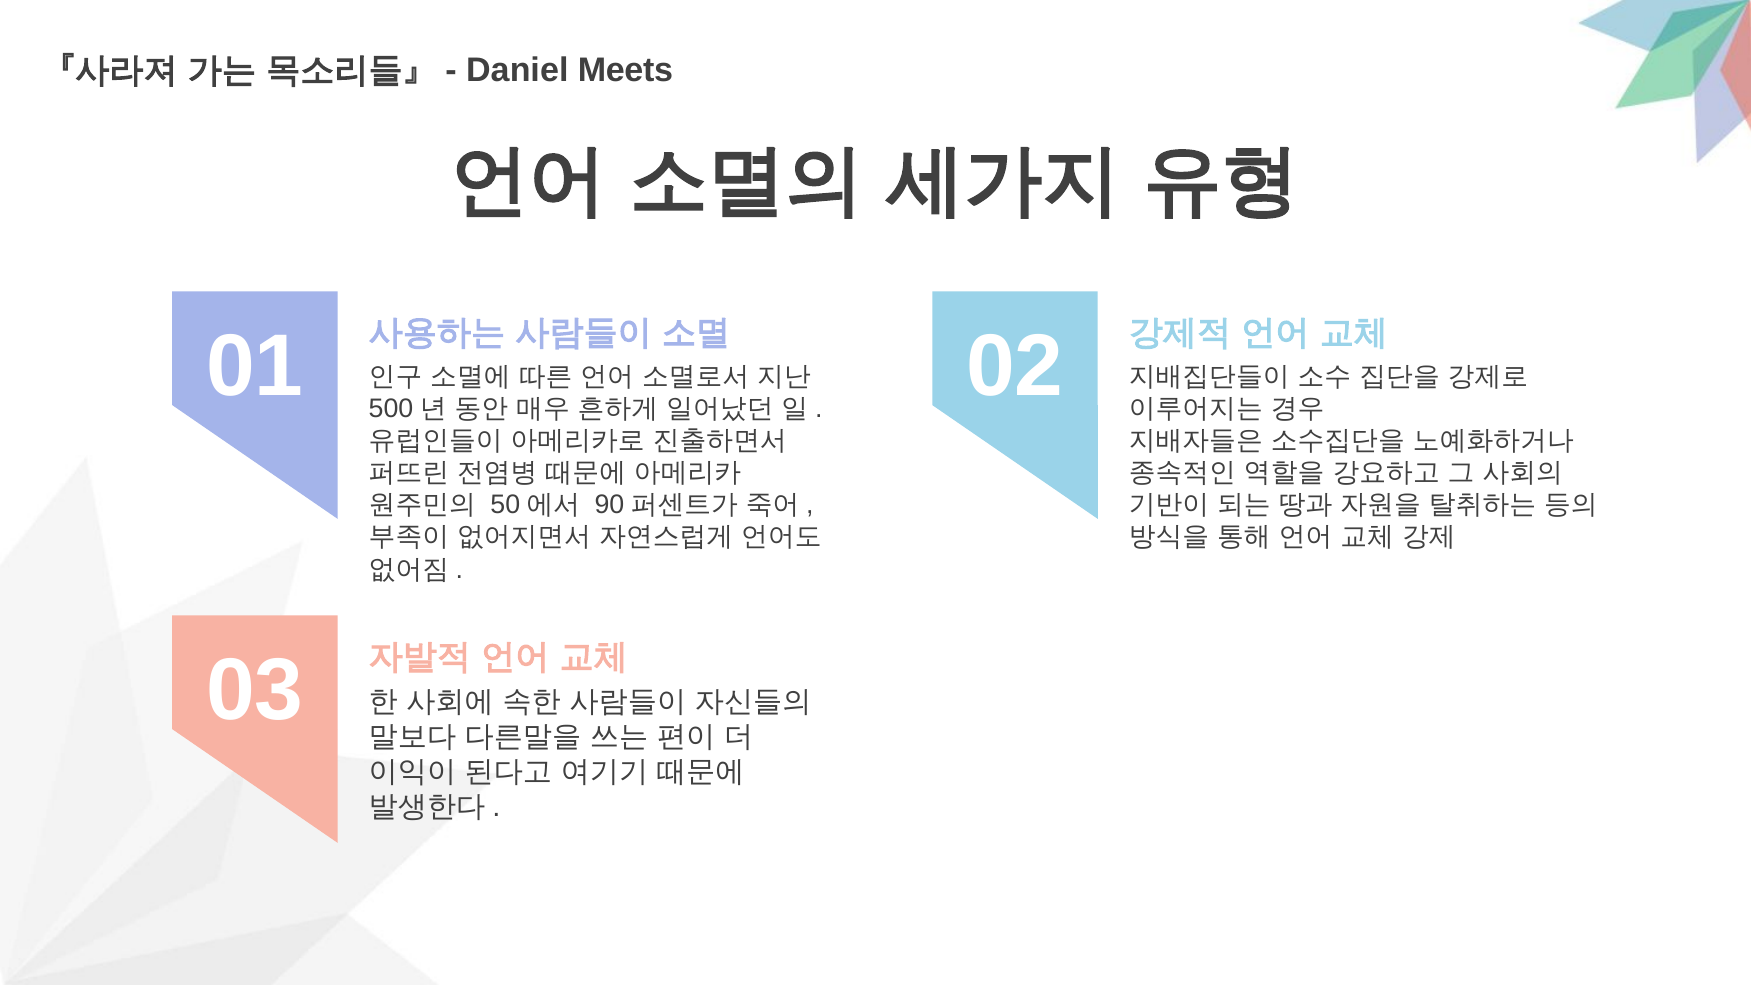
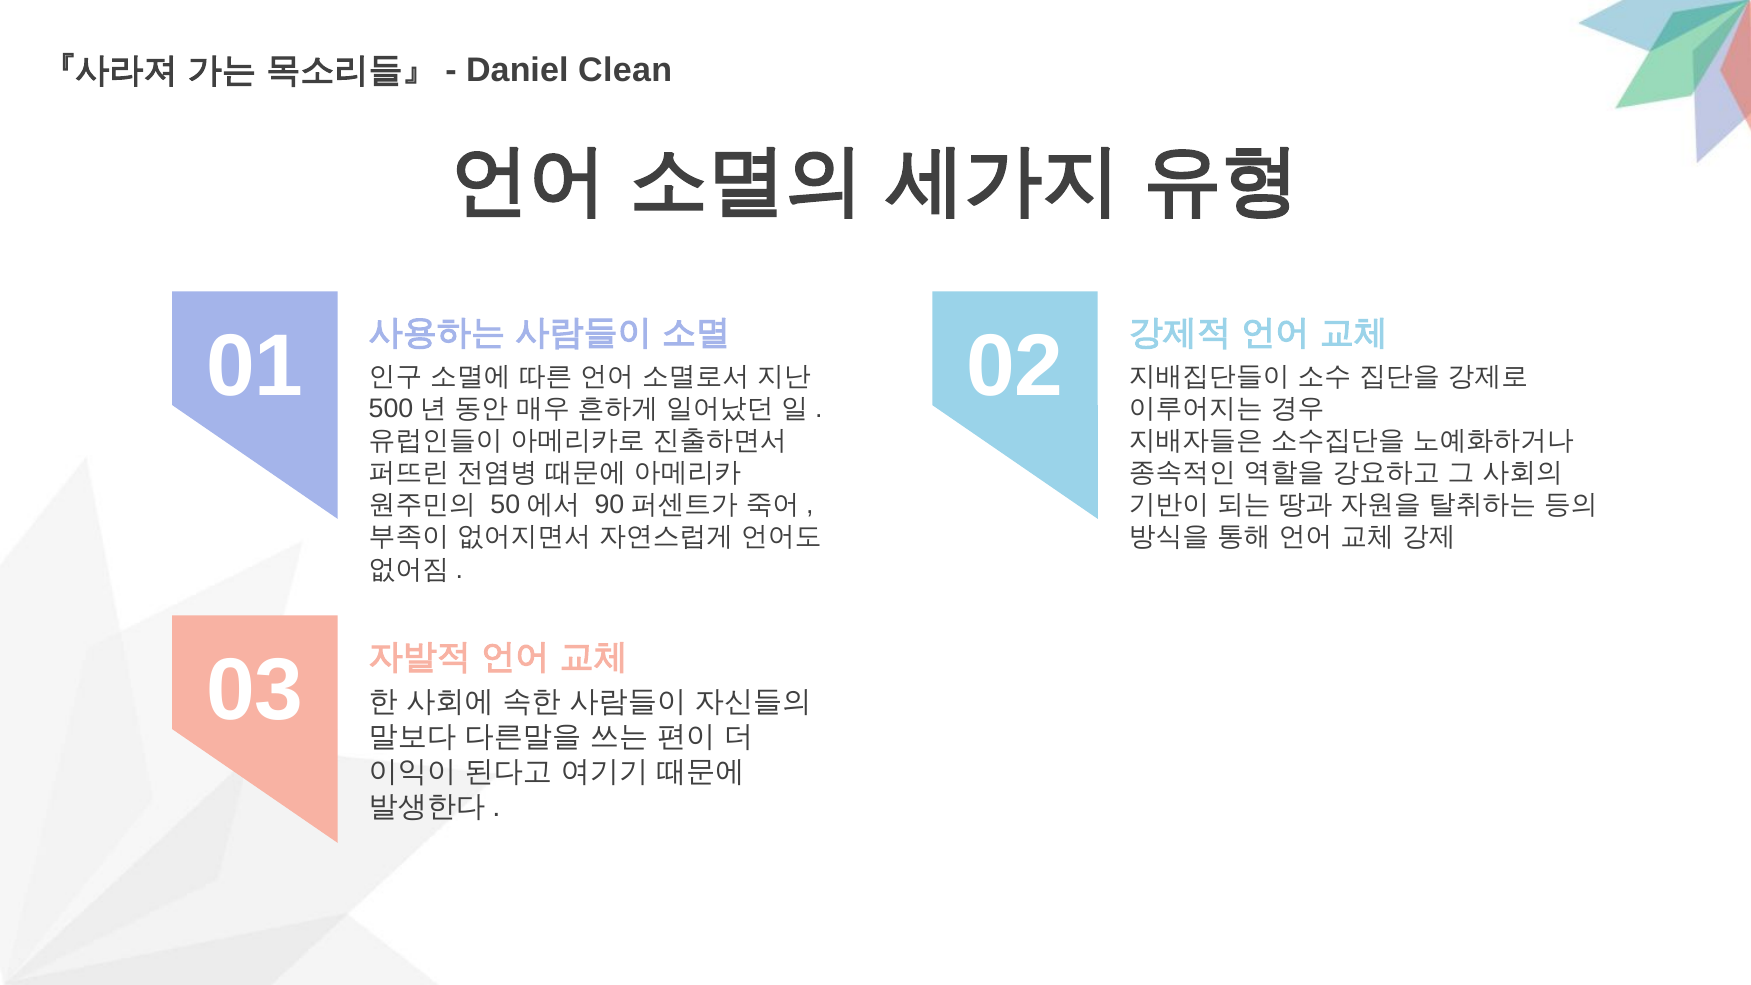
Meets: Meets -> Clean
